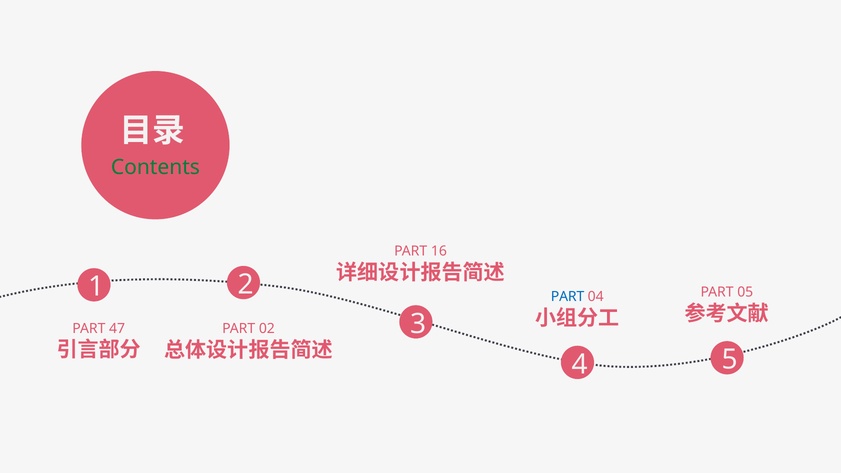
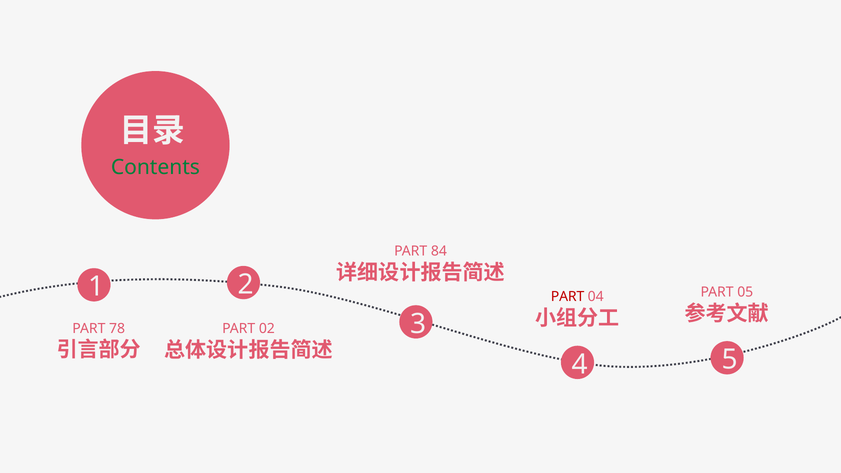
16: 16 -> 84
PART at (568, 297) colour: blue -> red
47: 47 -> 78
